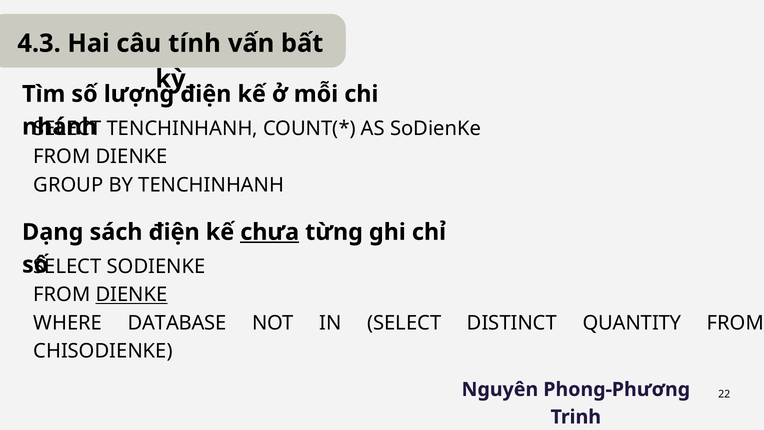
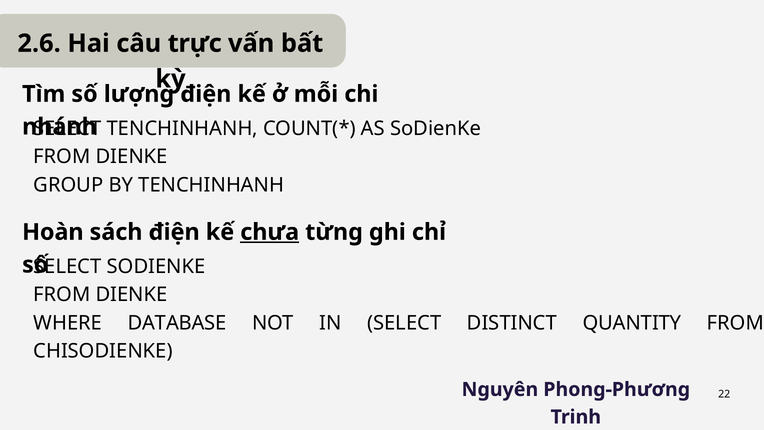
4.3: 4.3 -> 2.6
tính: tính -> trực
Dạng: Dạng -> Hoàn
DIENKE at (132, 295) underline: present -> none
